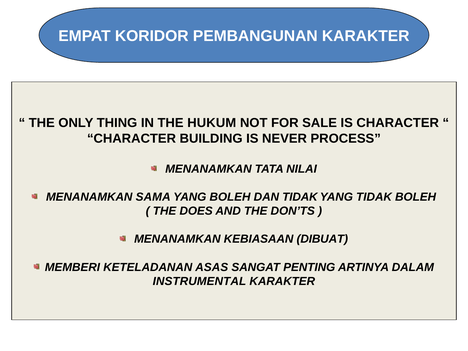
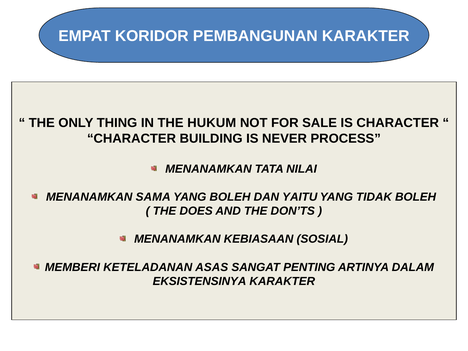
DAN TIDAK: TIDAK -> YAITU
DIBUAT: DIBUAT -> SOSIAL
INSTRUMENTAL: INSTRUMENTAL -> EKSISTENSINYA
